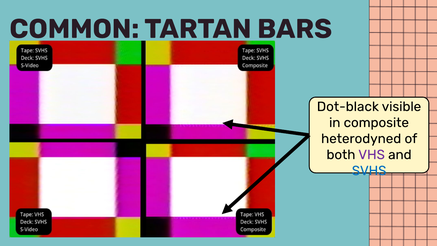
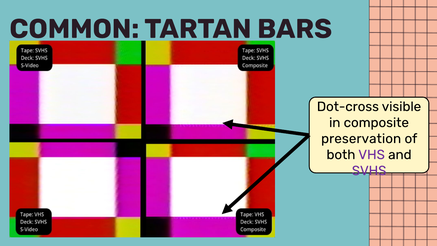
Dot-black: Dot-black -> Dot-cross
heterodyned: heterodyned -> preservation
SVHS colour: blue -> purple
